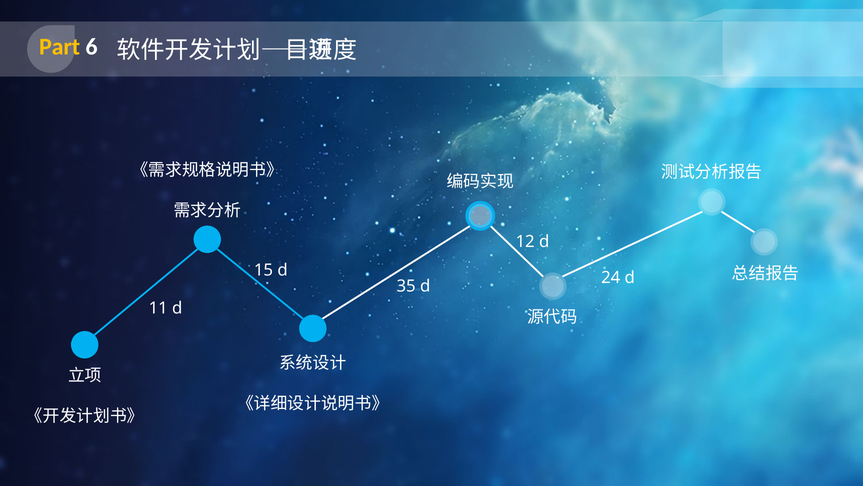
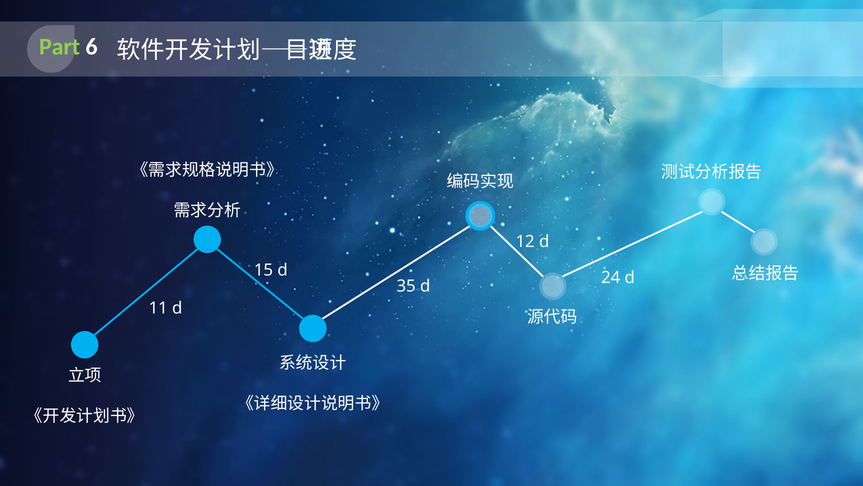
Part colour: yellow -> light green
